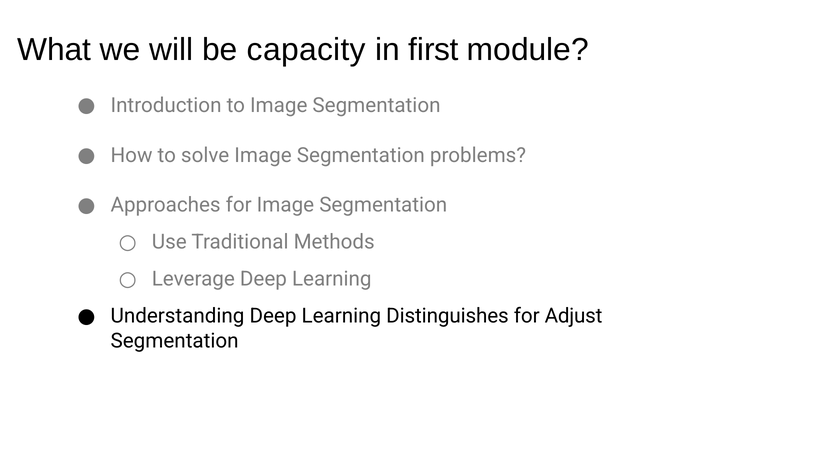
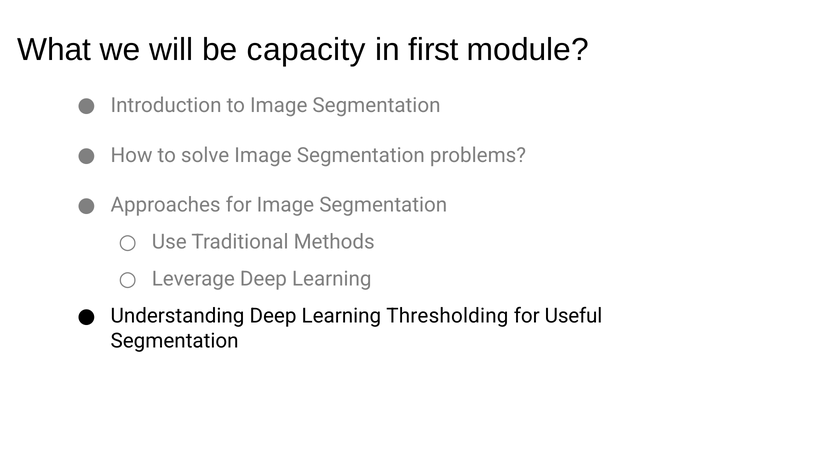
Distinguishes: Distinguishes -> Thresholding
Adjust: Adjust -> Useful
